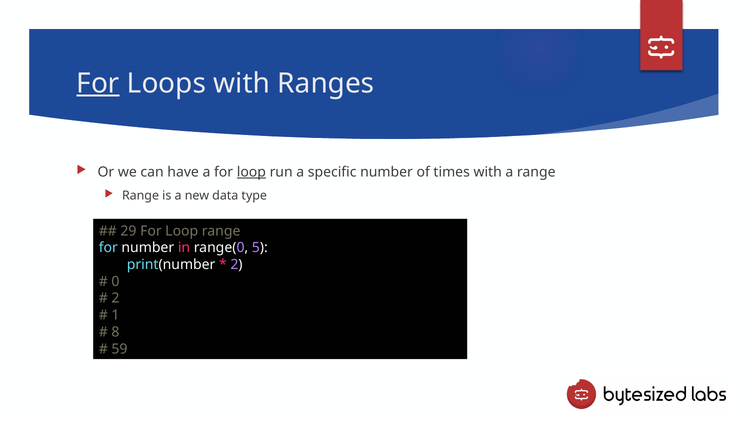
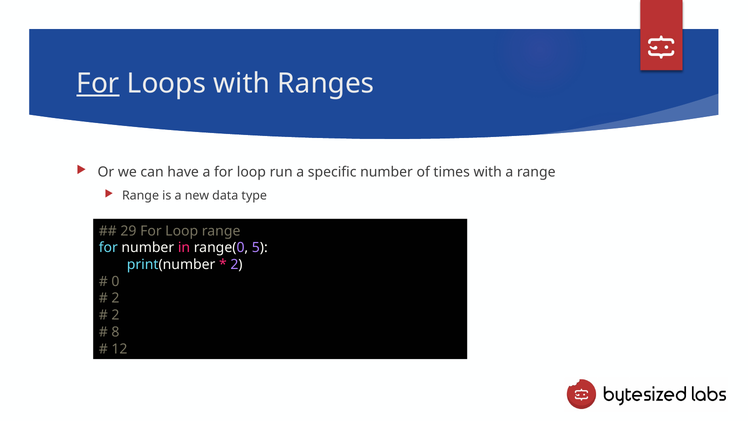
loop at (251, 172) underline: present -> none
1 at (115, 315): 1 -> 2
59: 59 -> 12
